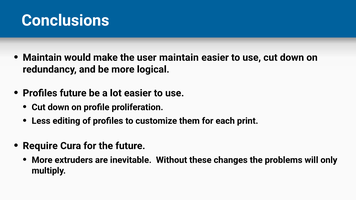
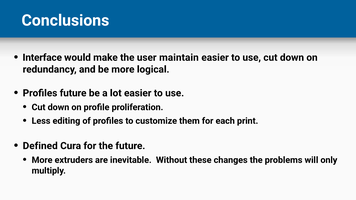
Maintain at (42, 58): Maintain -> Interface
Require: Require -> Defined
